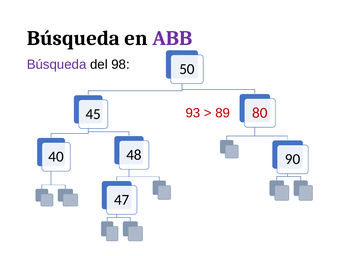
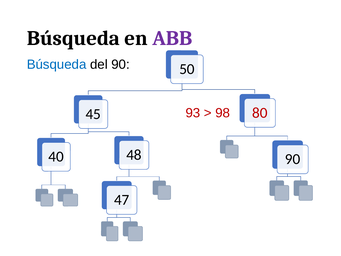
Búsqueda at (57, 65) colour: purple -> blue
del 98: 98 -> 90
89: 89 -> 98
